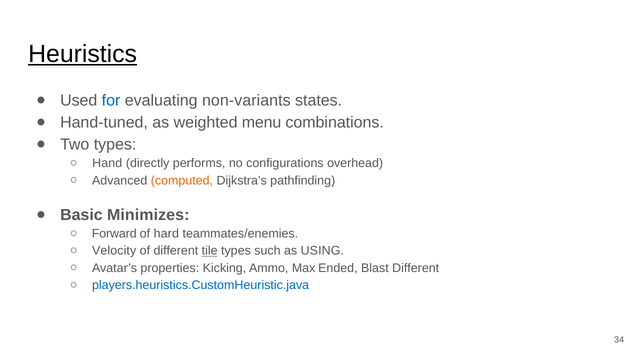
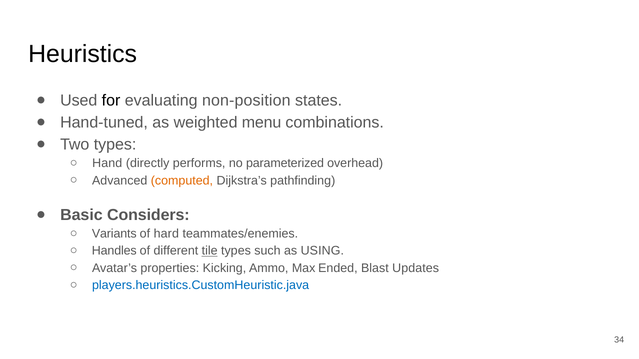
Heuristics underline: present -> none
for colour: blue -> black
non-variants: non-variants -> non-position
configurations: configurations -> parameterized
Minimizes: Minimizes -> Considers
Forward: Forward -> Variants
Velocity: Velocity -> Handles
Blast Different: Different -> Updates
